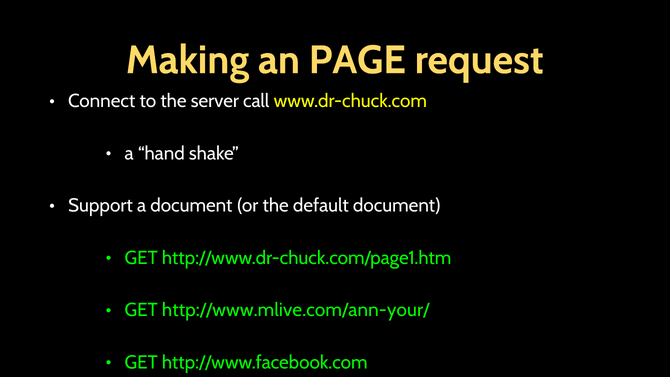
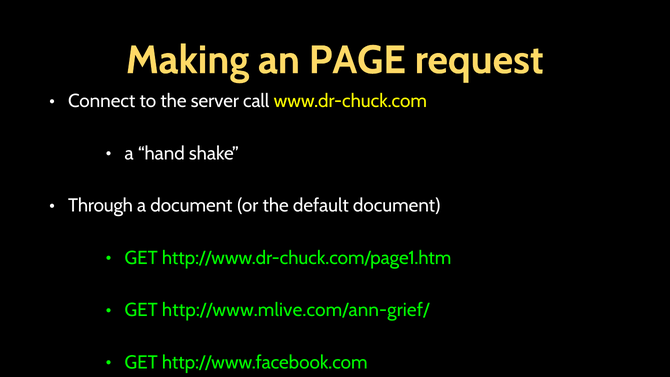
Support: Support -> Through
http://www.mlive.com/ann-your/: http://www.mlive.com/ann-your/ -> http://www.mlive.com/ann-grief/
